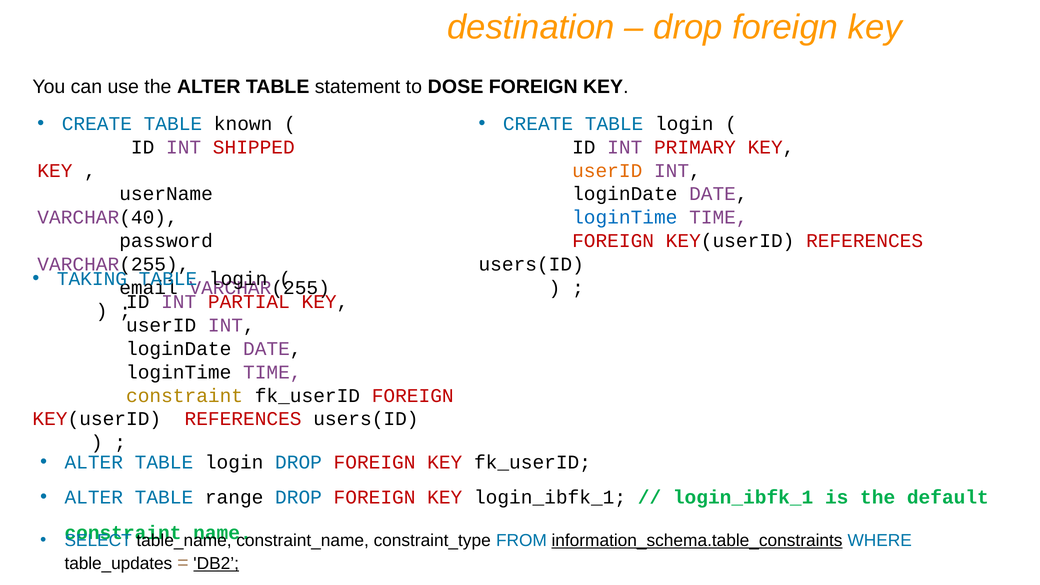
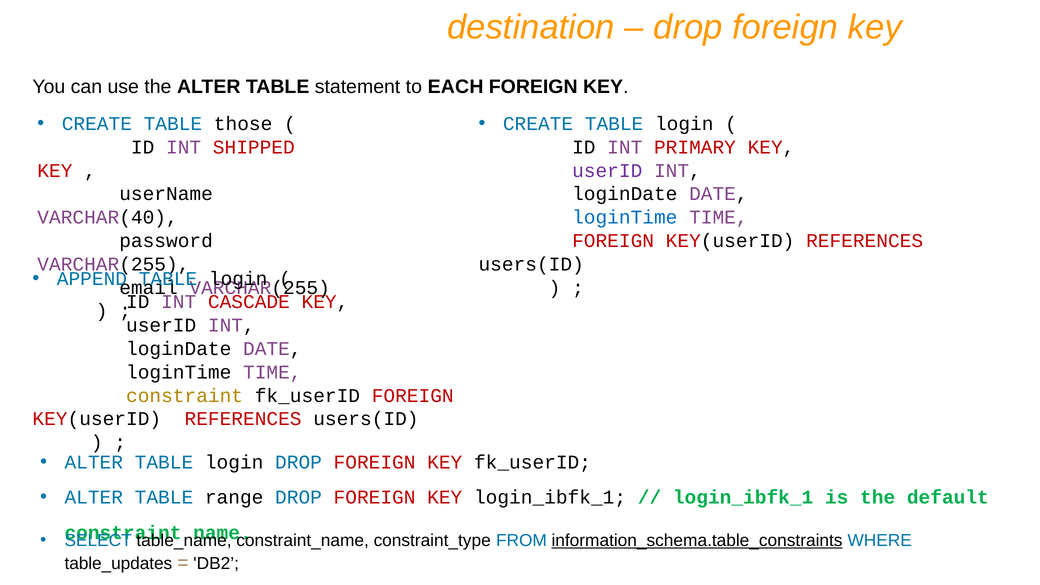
DOSE: DOSE -> EACH
known: known -> those
userID at (607, 171) colour: orange -> purple
TAKING: TAKING -> APPEND
PARTIAL: PARTIAL -> CASCADE
DB2 underline: present -> none
